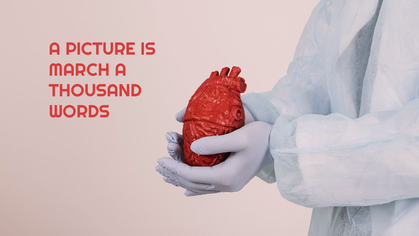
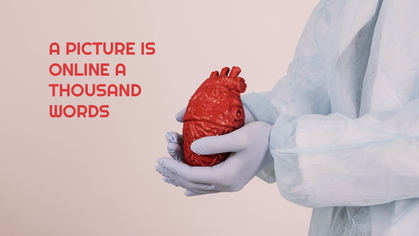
MARCH: MARCH -> ONLINE
